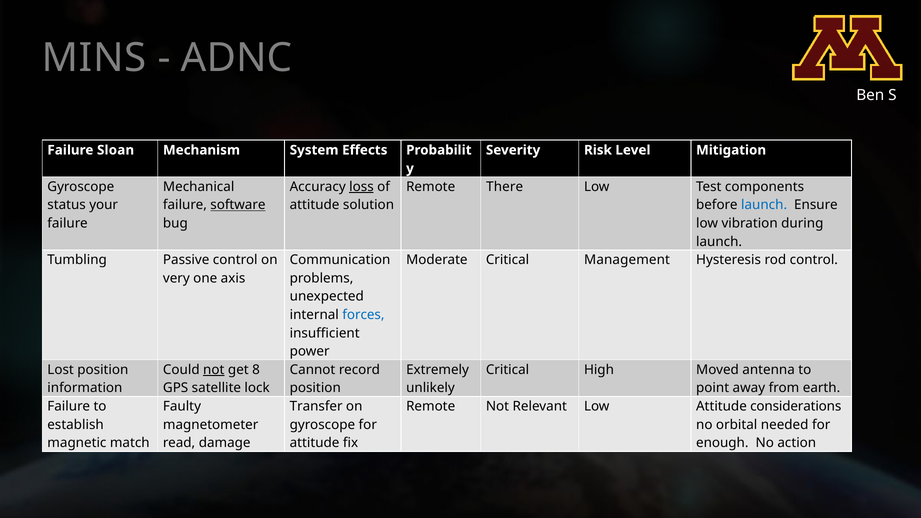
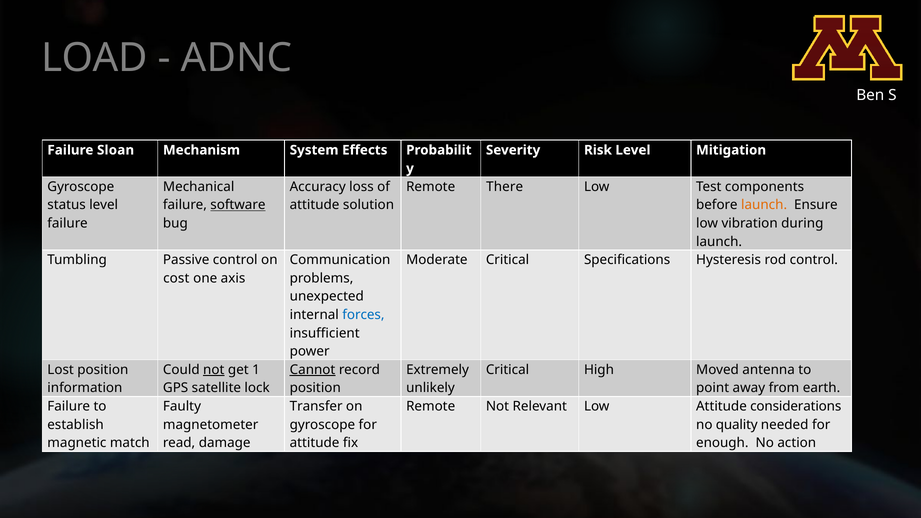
MINS: MINS -> LOAD
loss underline: present -> none
status your: your -> level
launch at (764, 205) colour: blue -> orange
Management: Management -> Specifications
very: very -> cost
8: 8 -> 1
Cannot underline: none -> present
orbital: orbital -> quality
